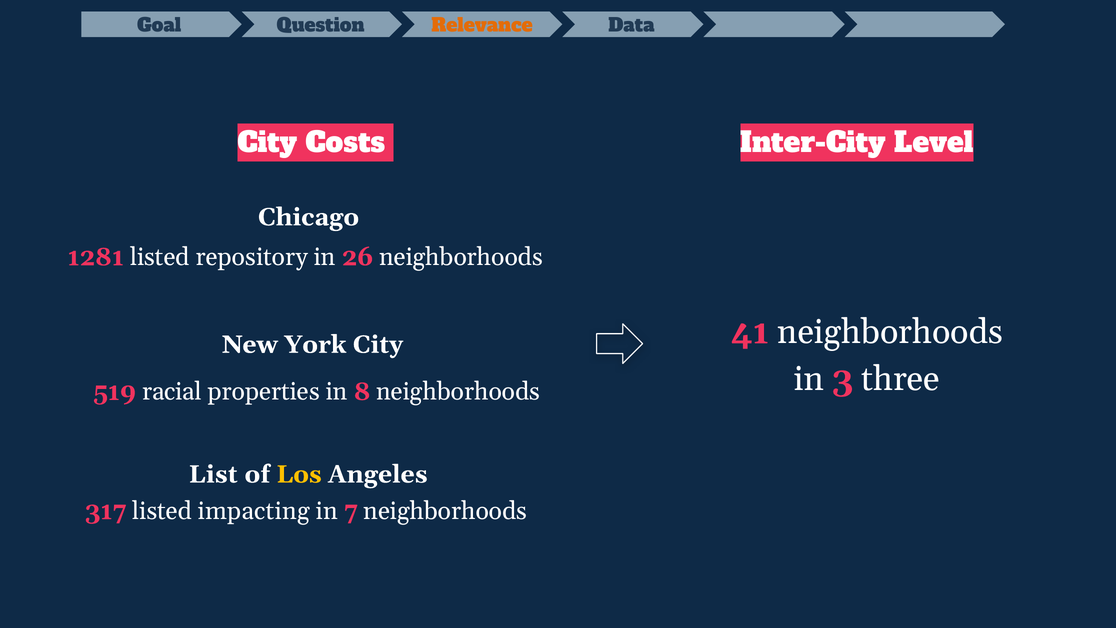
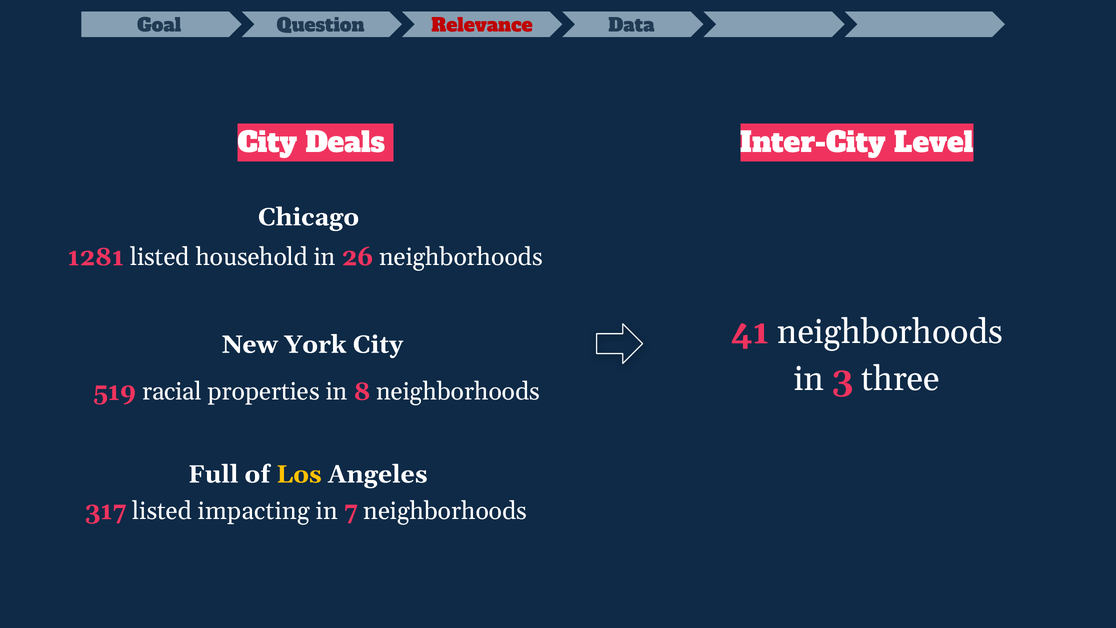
Relevance colour: orange -> red
Costs: Costs -> Deals
repository: repository -> household
List: List -> Full
